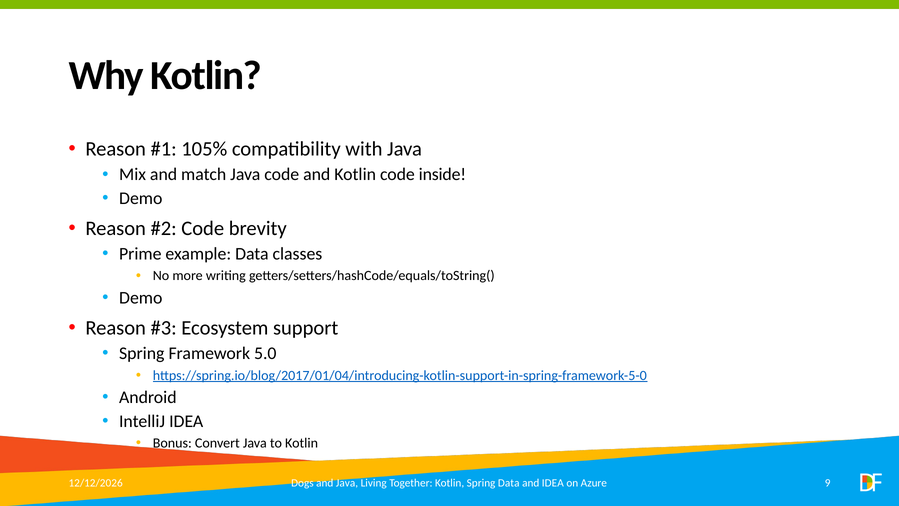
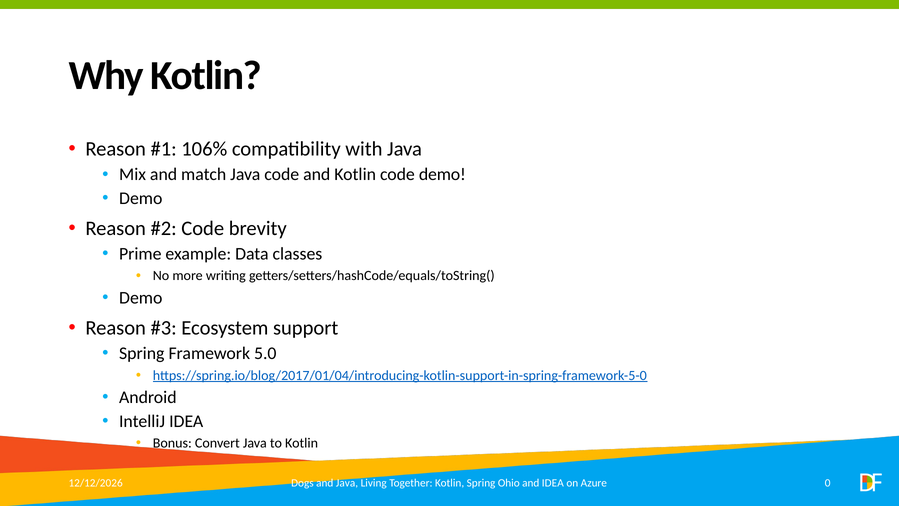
105%: 105% -> 106%
code inside: inside -> demo
Spring Data: Data -> Ohio
9: 9 -> 0
